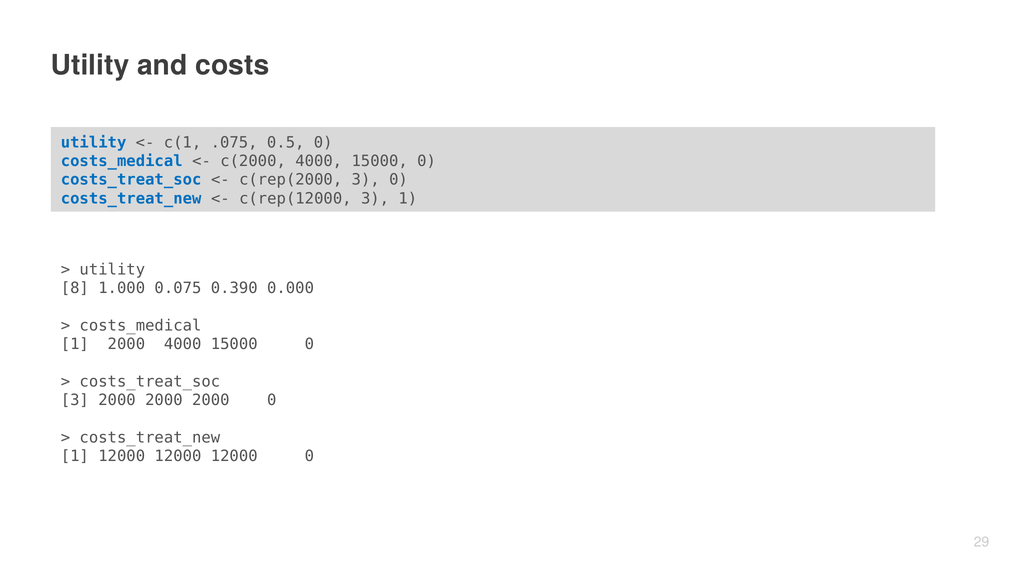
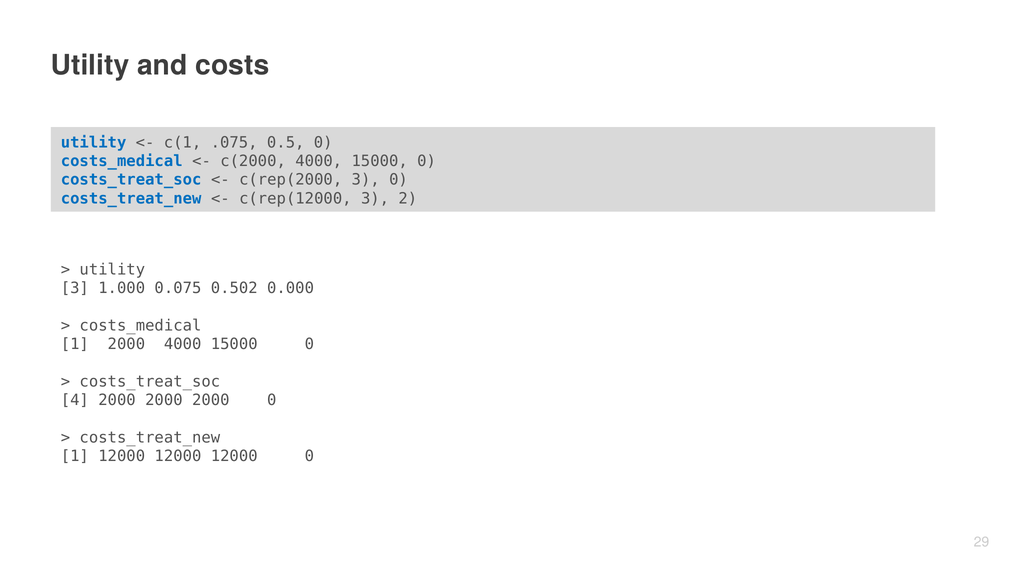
3 1: 1 -> 2
8 at (75, 288): 8 -> 3
0.390: 0.390 -> 0.502
3 at (75, 400): 3 -> 4
